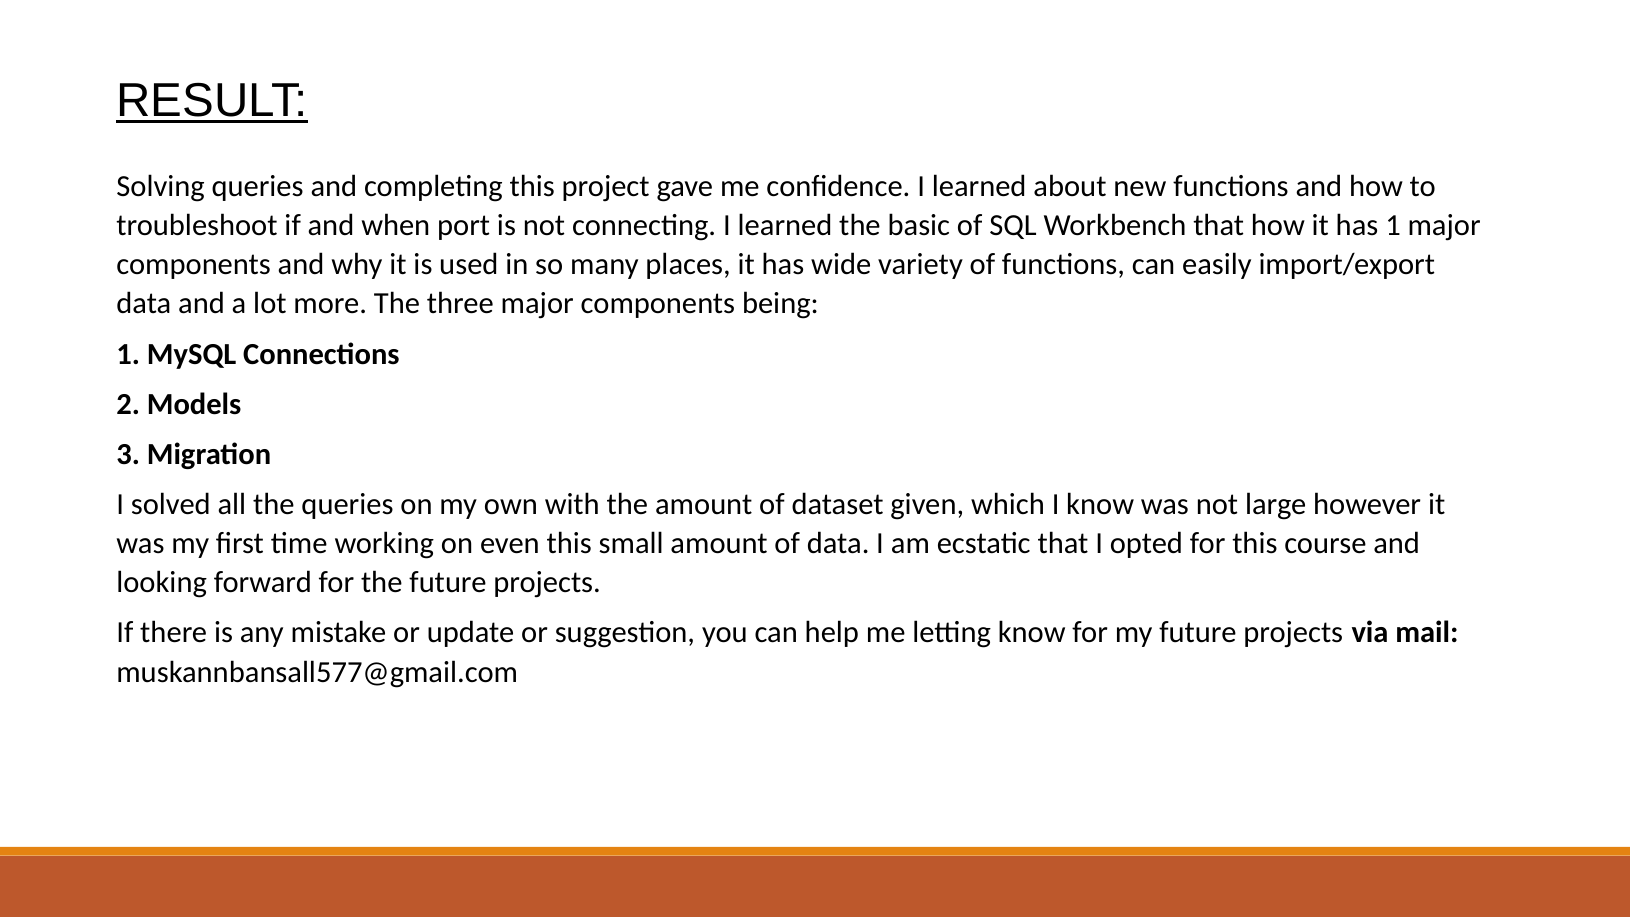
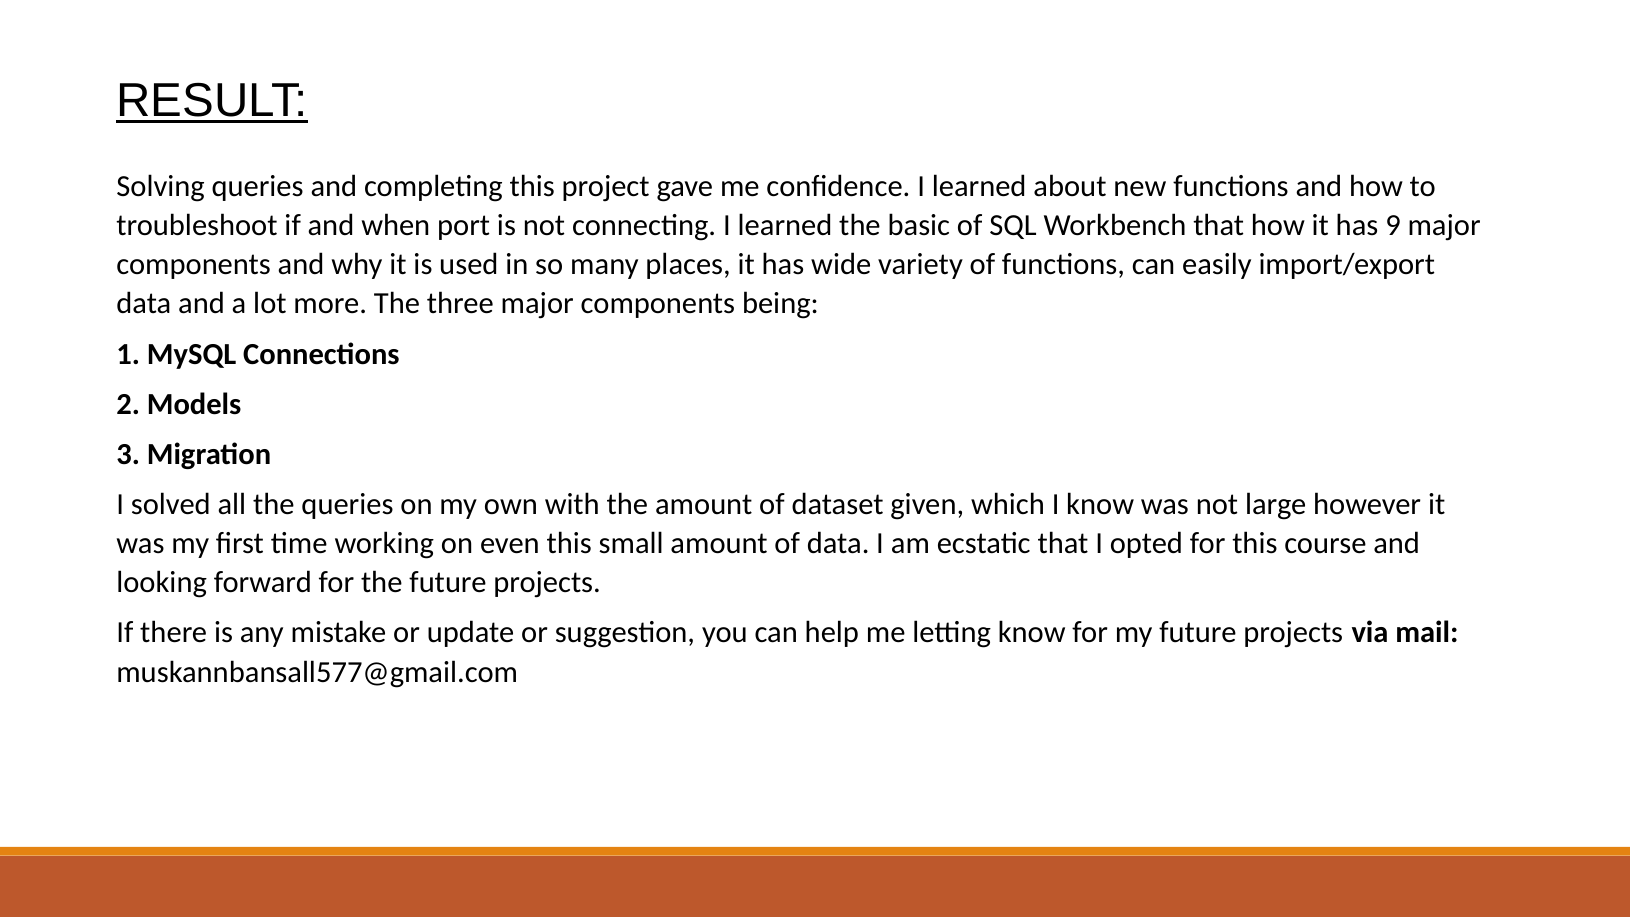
has 1: 1 -> 9
